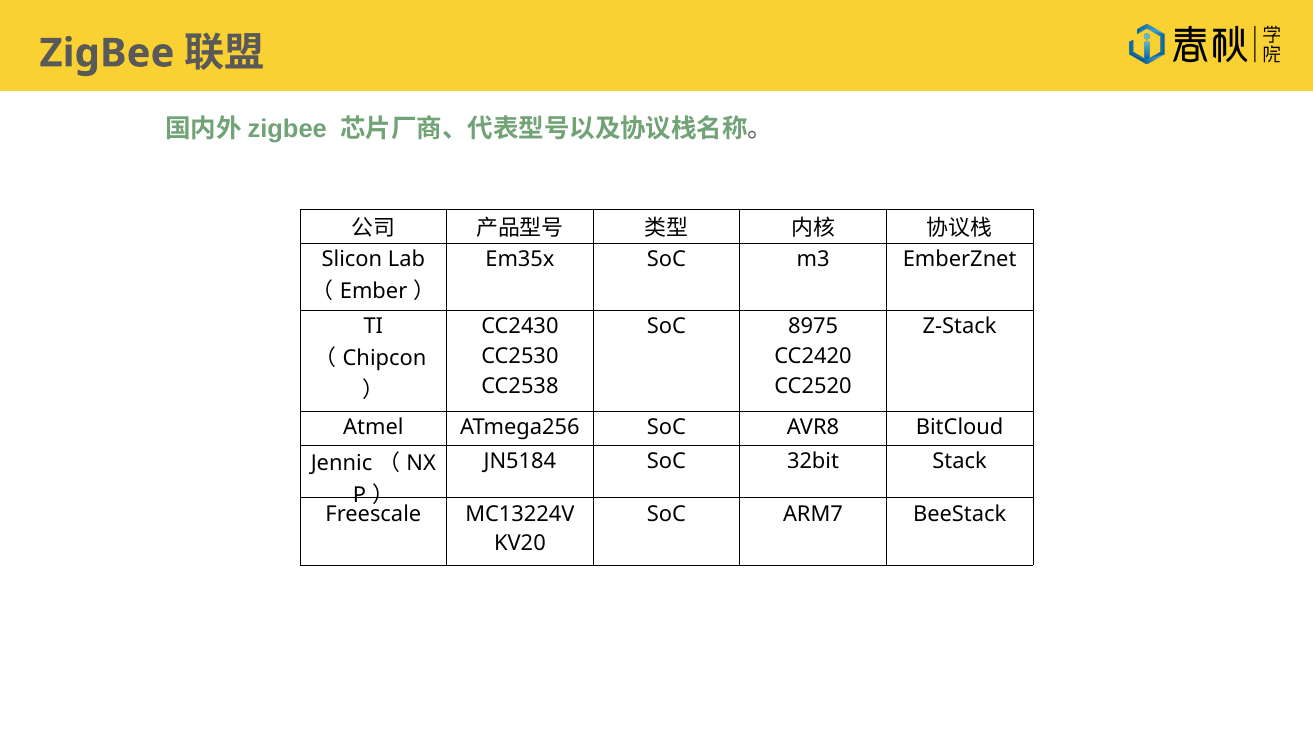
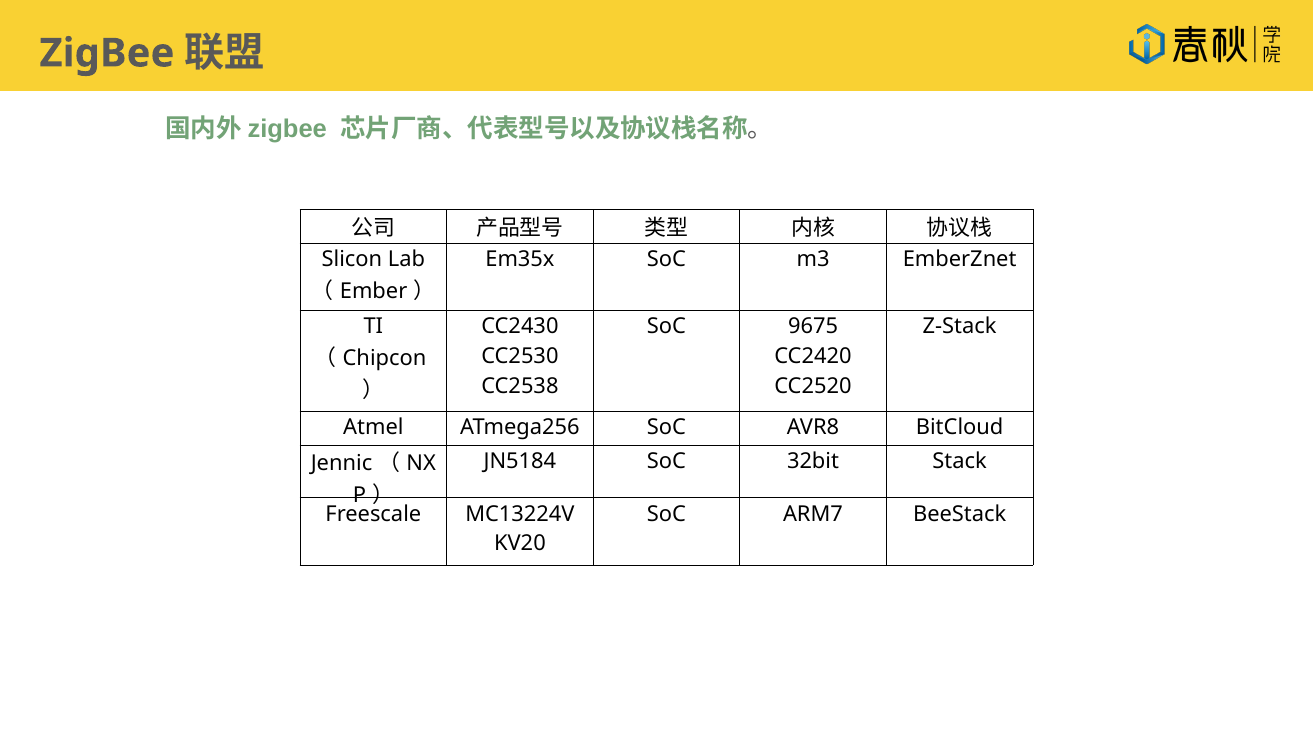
8975: 8975 -> 9675
